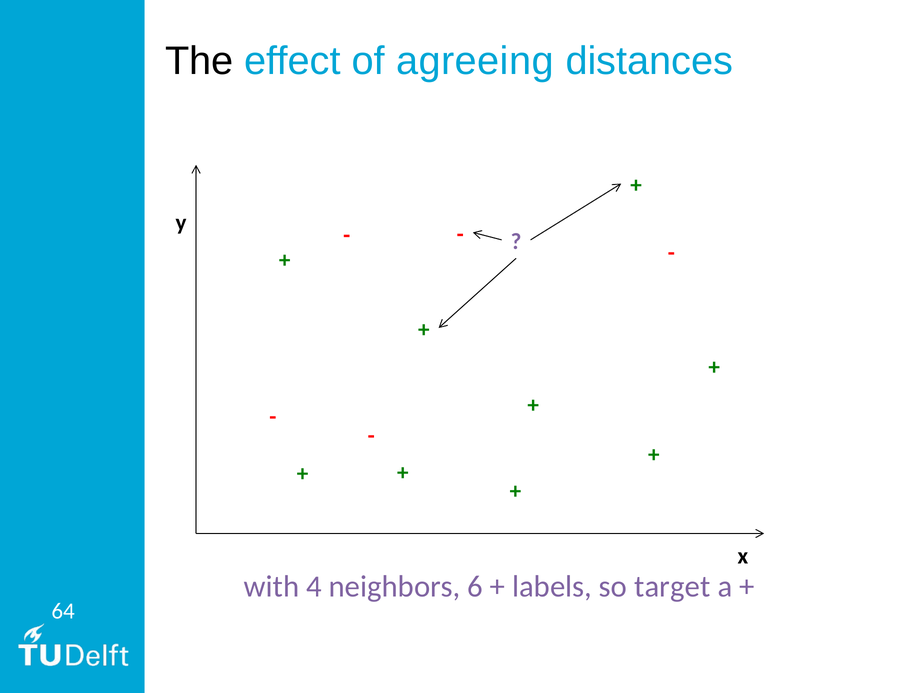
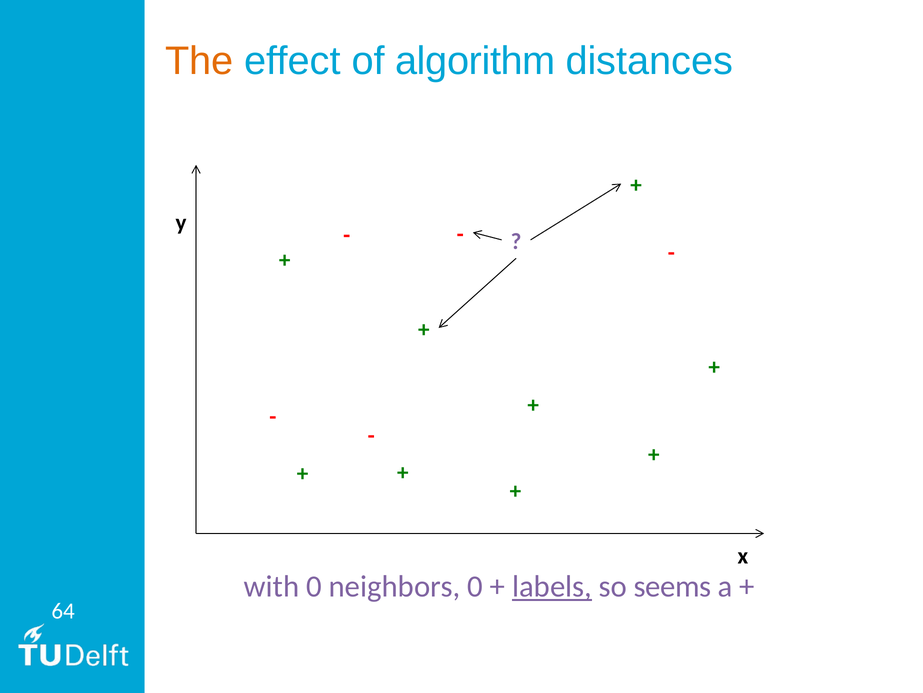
The colour: black -> orange
agreeing: agreeing -> algorithm
with 4: 4 -> 0
neighbors 6: 6 -> 0
labels underline: none -> present
target: target -> seems
